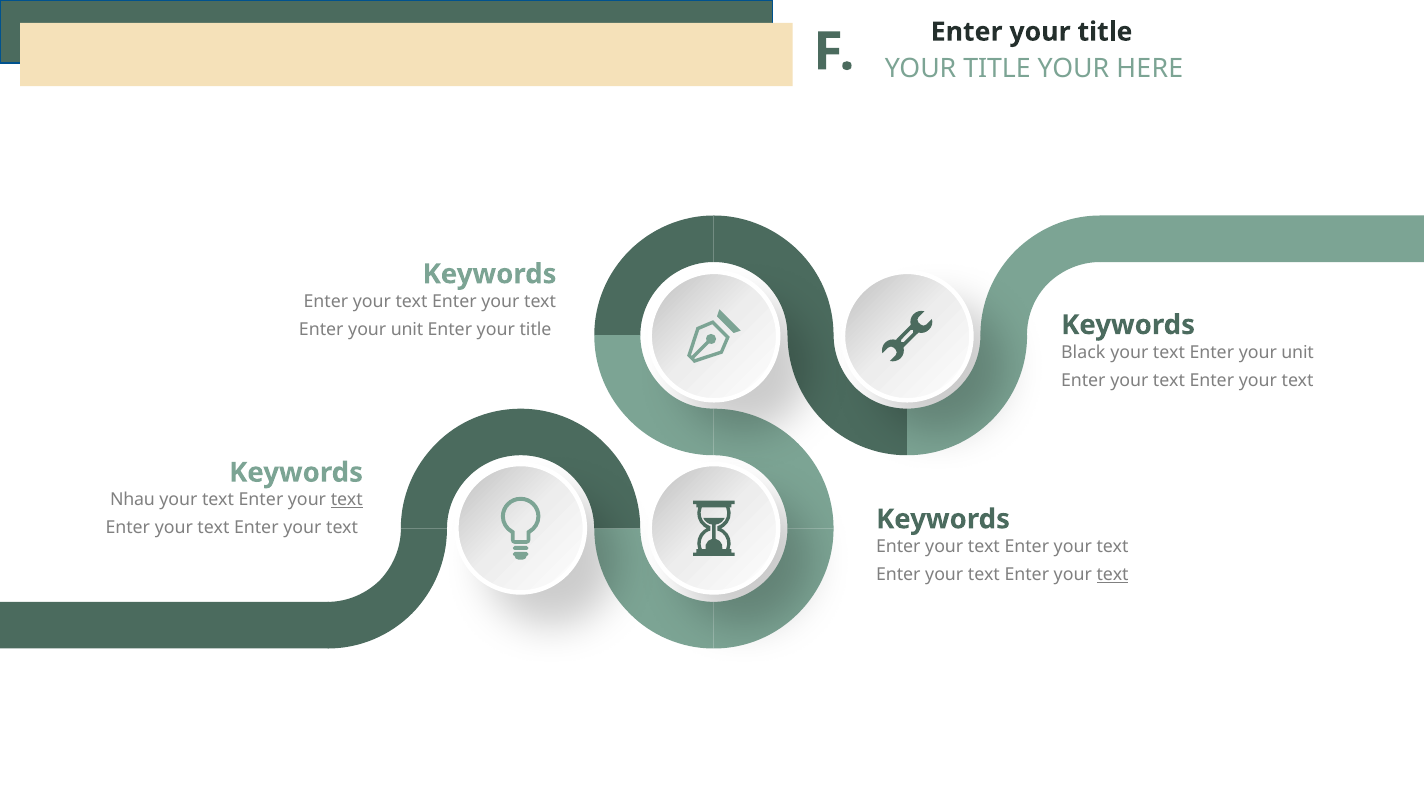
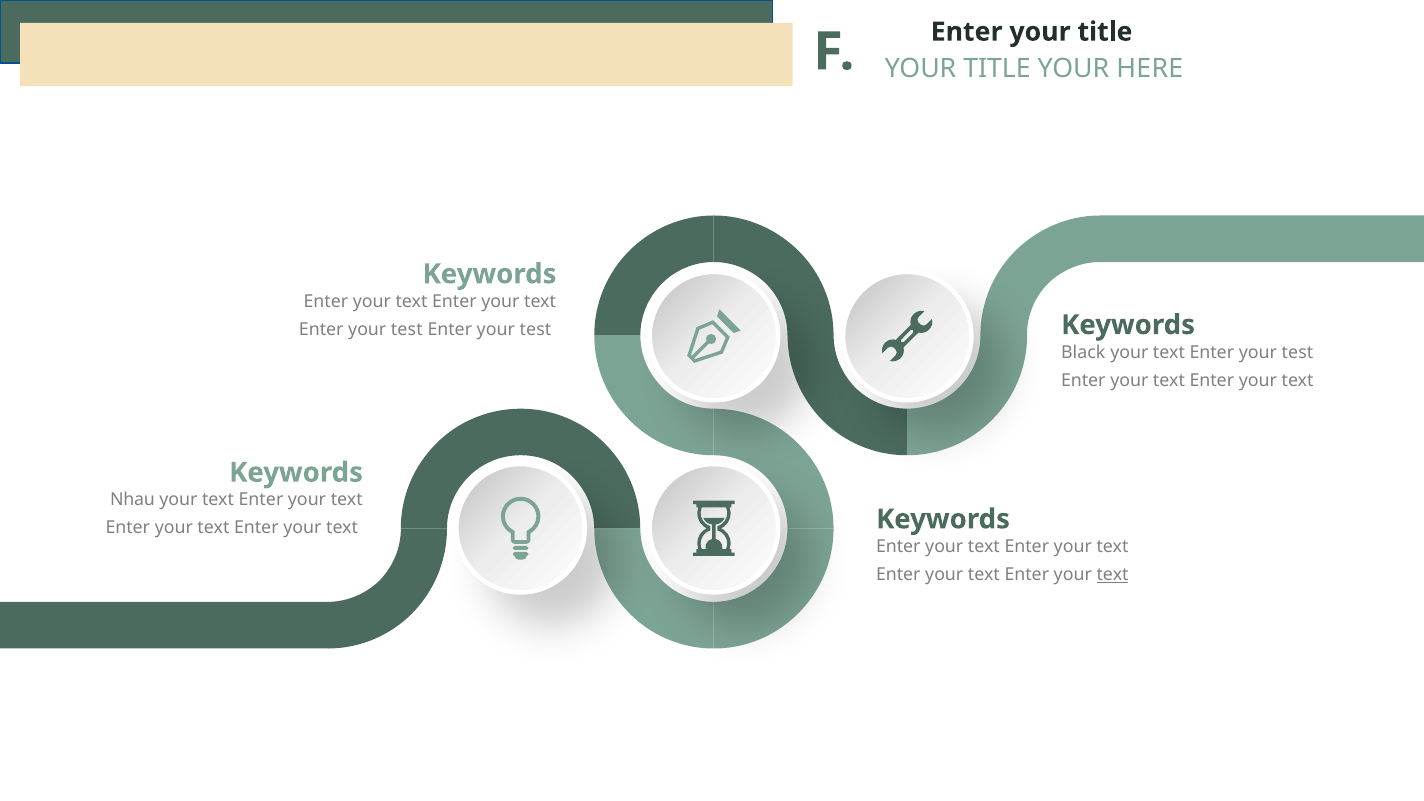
unit at (407, 329): unit -> test
title at (536, 329): title -> test
unit at (1298, 352): unit -> test
text at (347, 500) underline: present -> none
